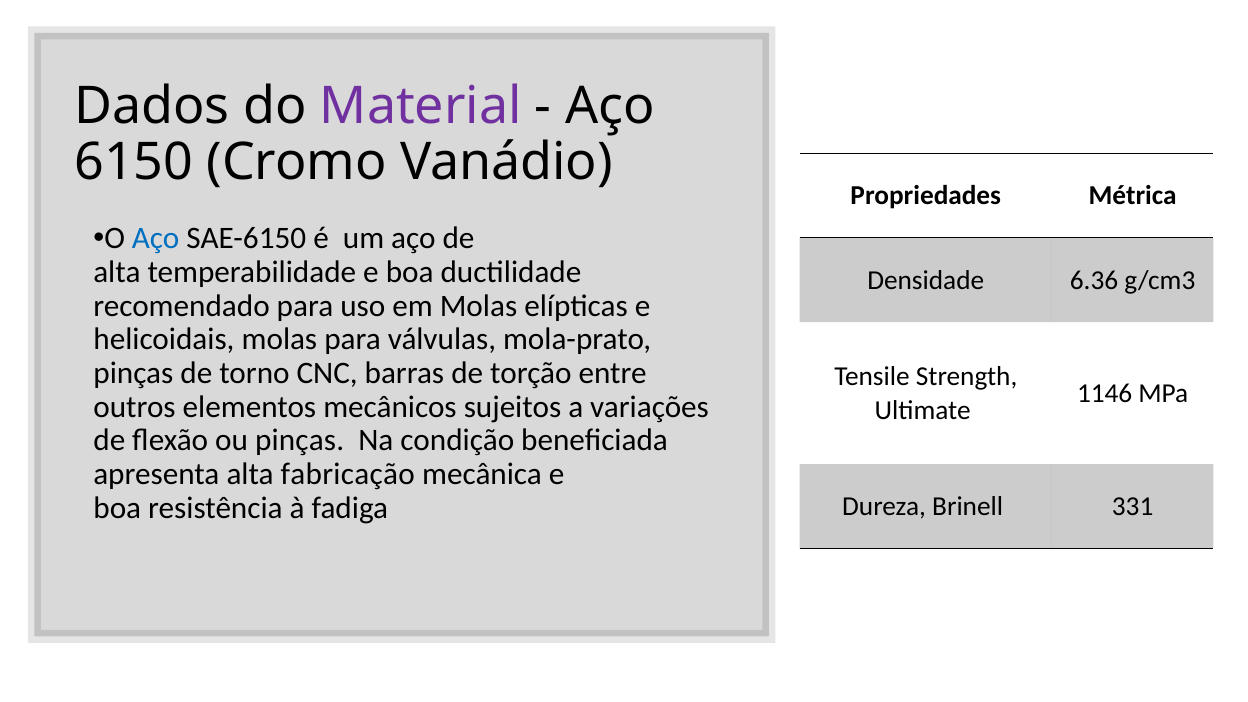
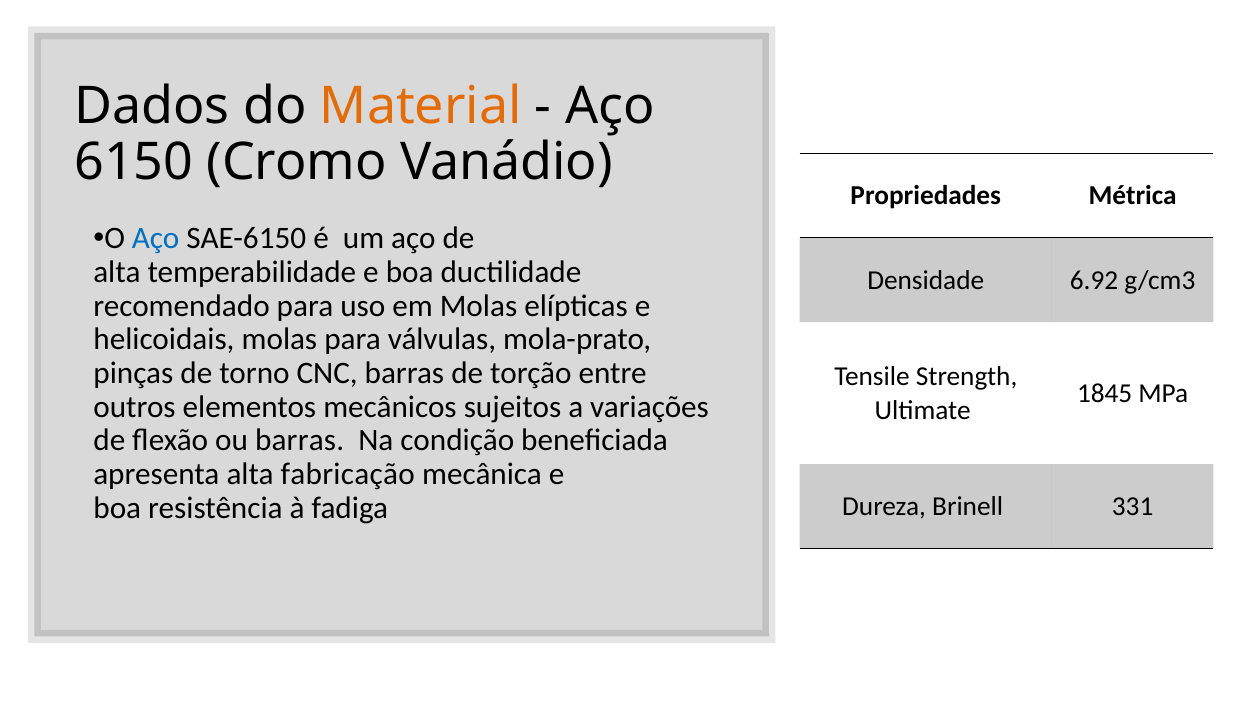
Material colour: purple -> orange
6.36: 6.36 -> 6.92
1146: 1146 -> 1845
ou pinças: pinças -> barras
